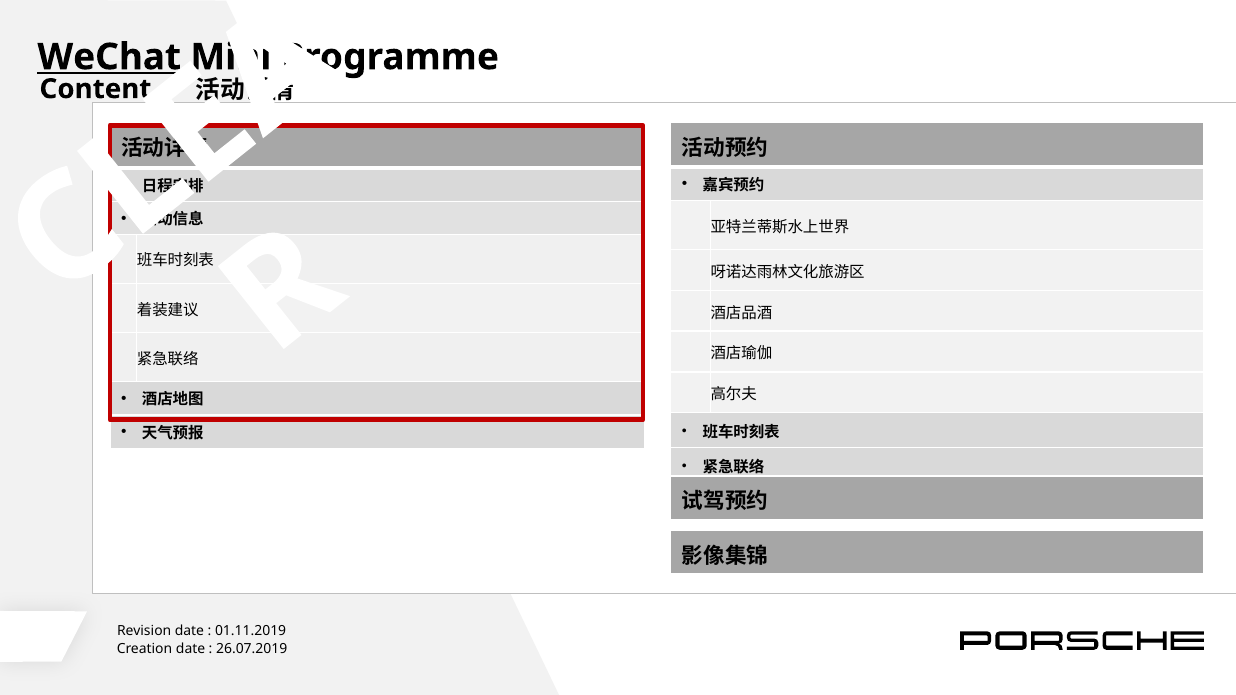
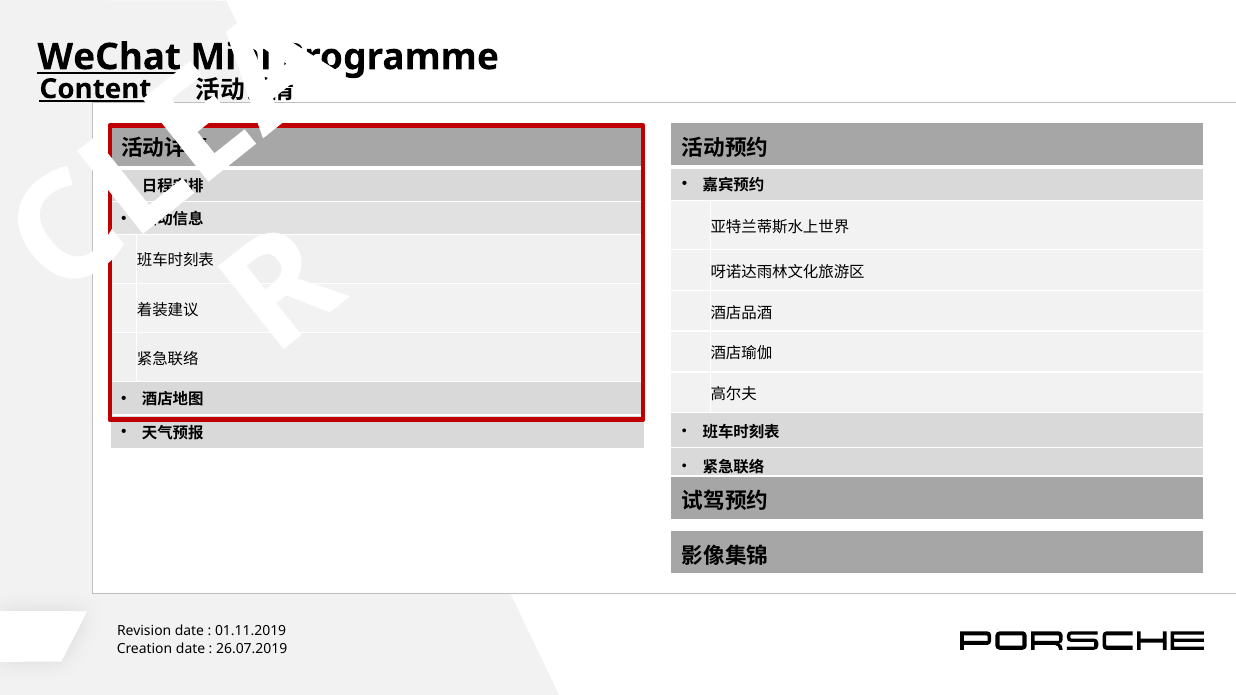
Content underline: none -> present
